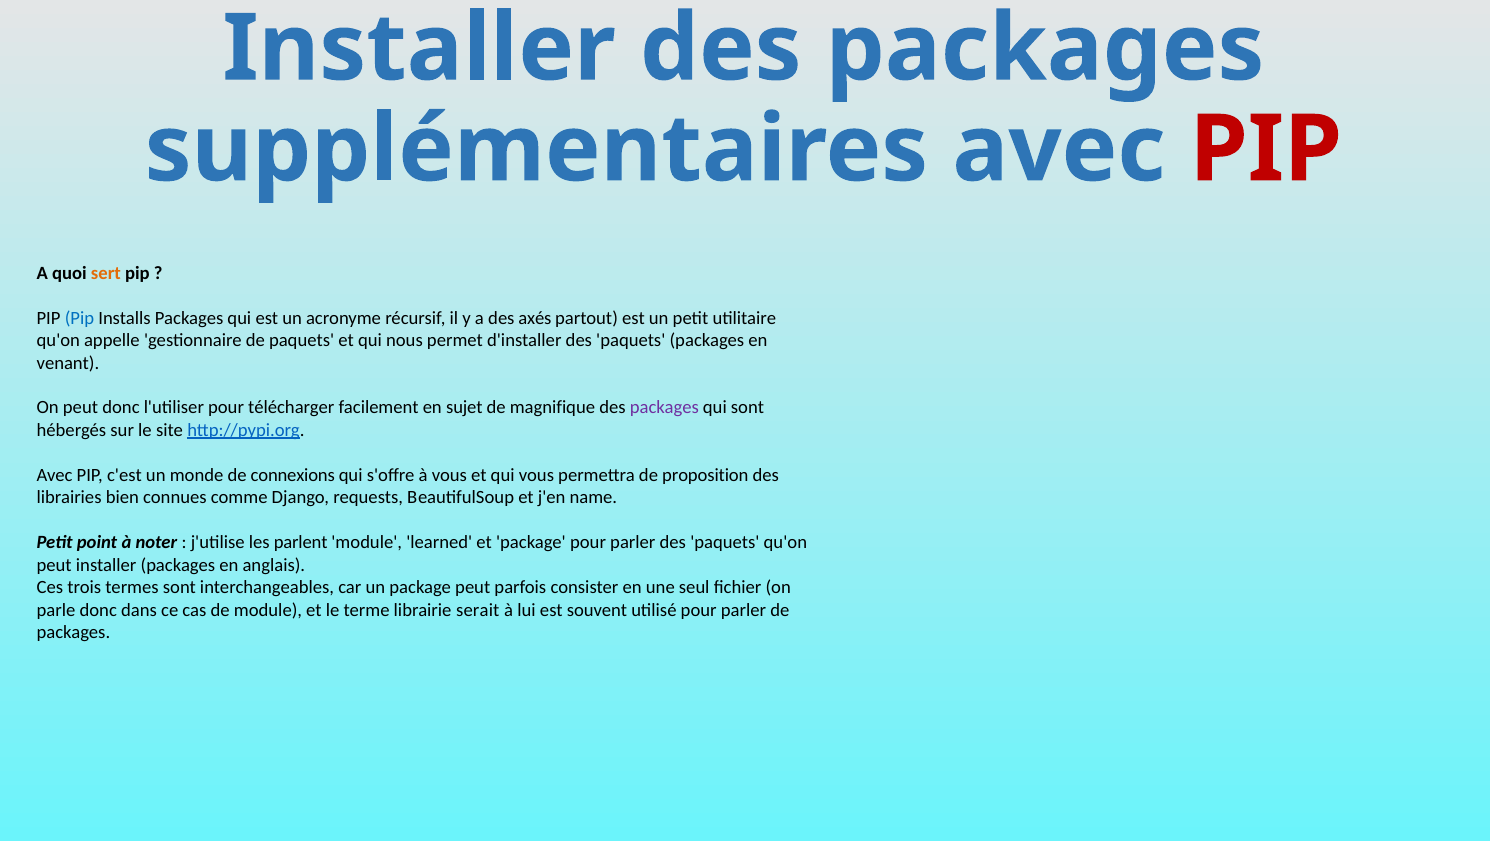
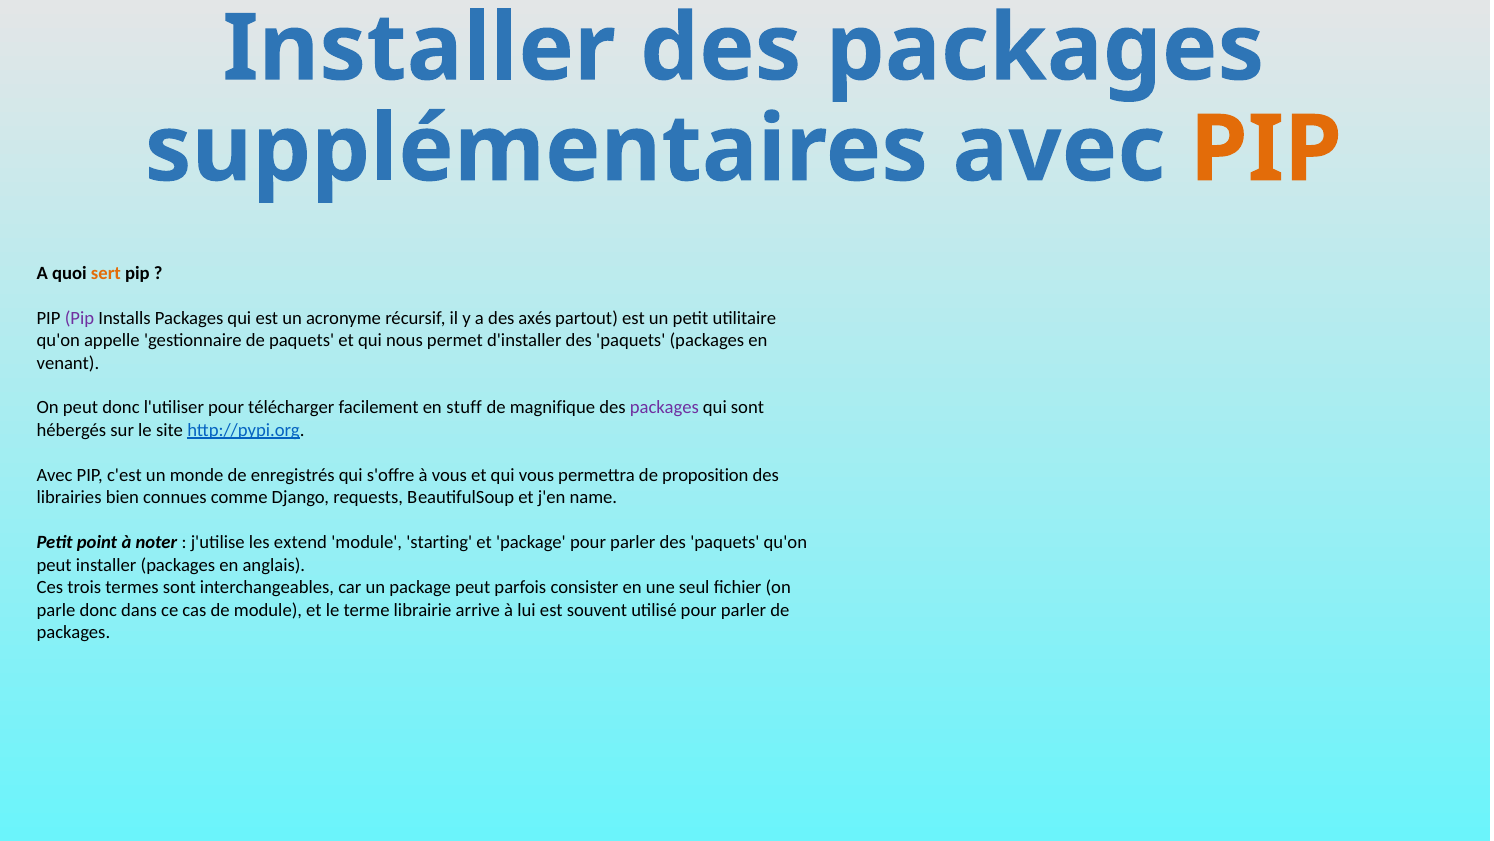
PIP at (1266, 149) colour: red -> orange
Pip at (80, 318) colour: blue -> purple
sujet: sujet -> stuff
connexions: connexions -> enregistrés
parlent: parlent -> extend
learned: learned -> starting
serait: serait -> arrive
